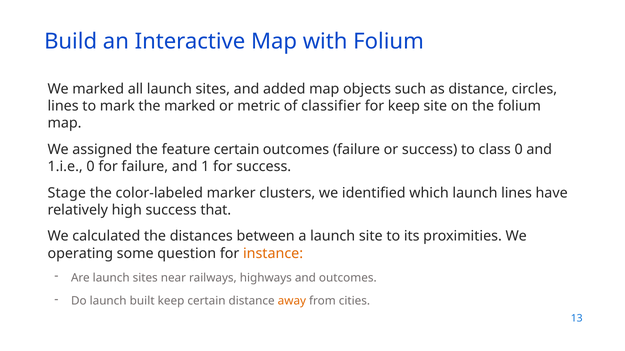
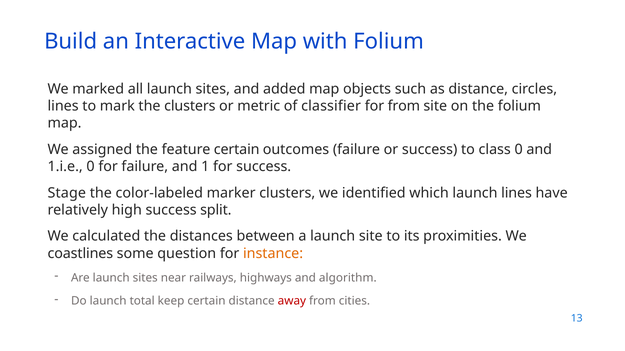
the marked: marked -> clusters
for keep: keep -> from
that: that -> split
operating: operating -> coastlines
and outcomes: outcomes -> algorithm
built: built -> total
away colour: orange -> red
